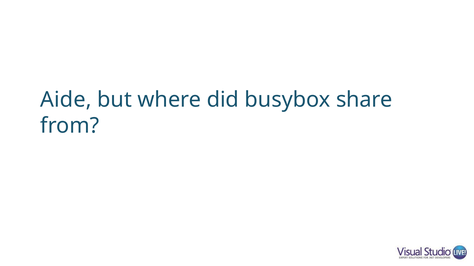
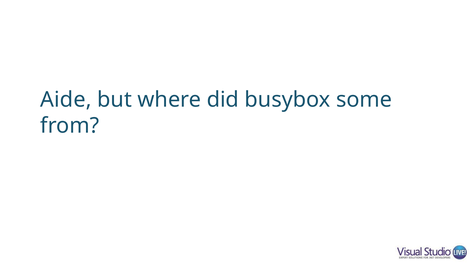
share: share -> some
